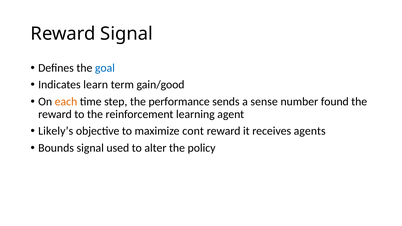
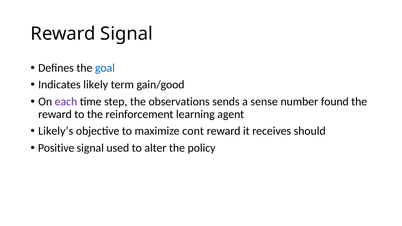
learn: learn -> likely
each colour: orange -> purple
performance: performance -> observations
agents: agents -> should
Bounds: Bounds -> Positive
